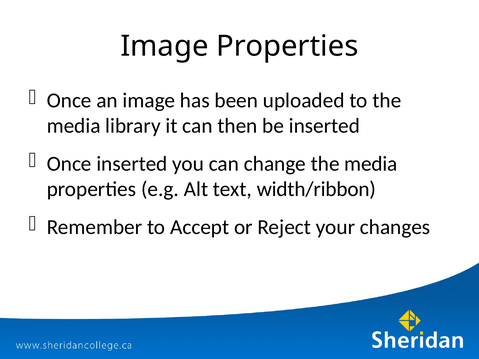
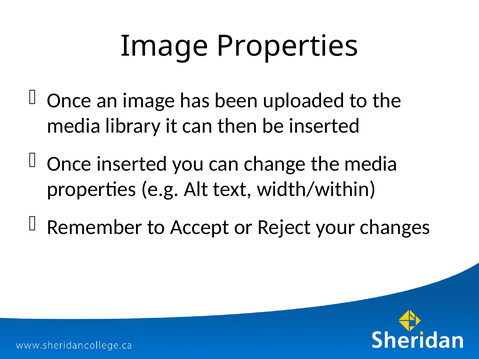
width/ribbon: width/ribbon -> width/within
